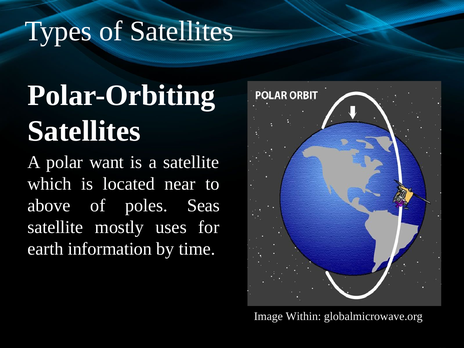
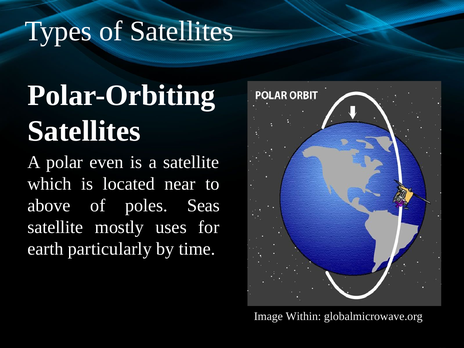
want: want -> even
information: information -> particularly
